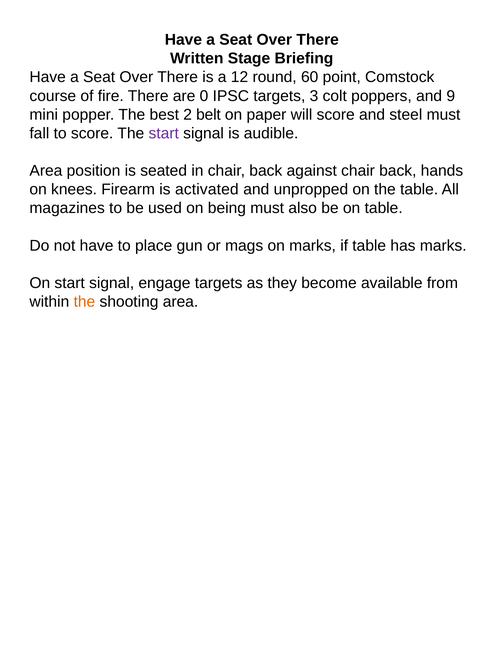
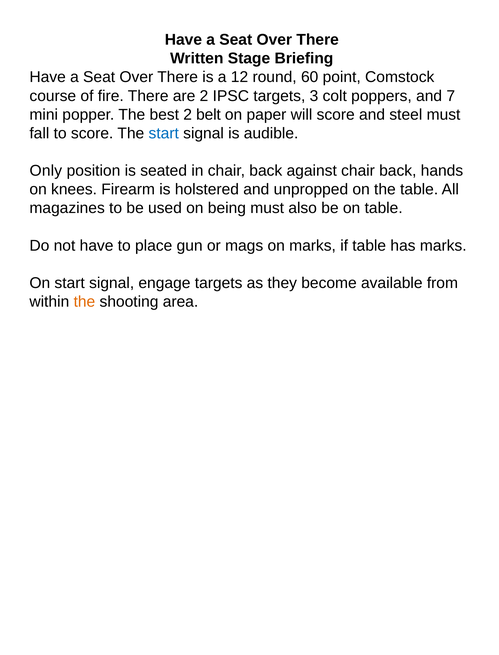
are 0: 0 -> 2
9: 9 -> 7
start at (164, 133) colour: purple -> blue
Area at (46, 171): Area -> Only
activated: activated -> holstered
